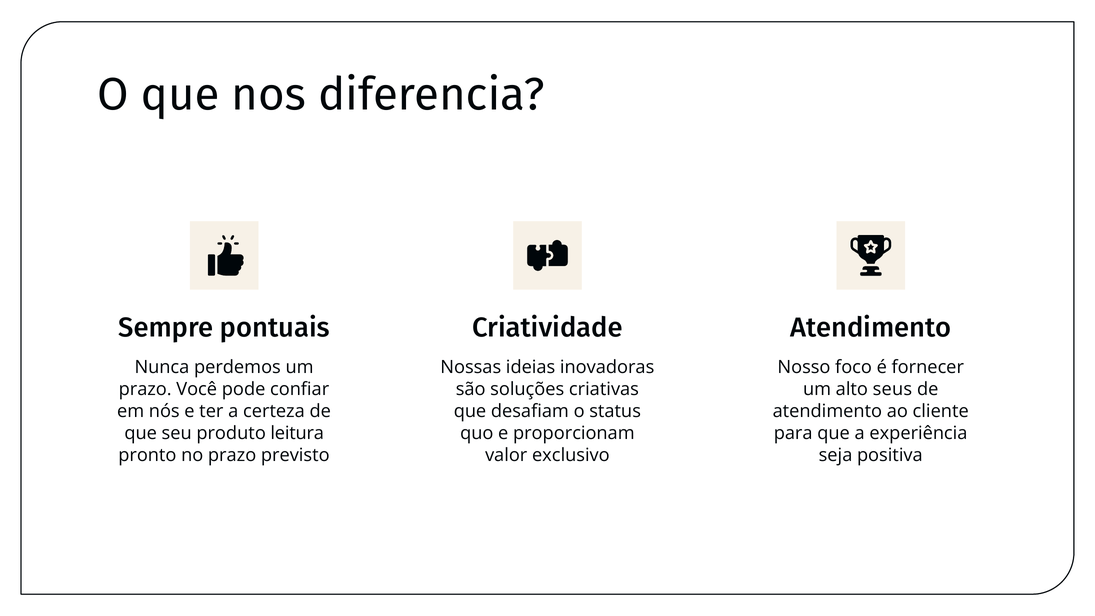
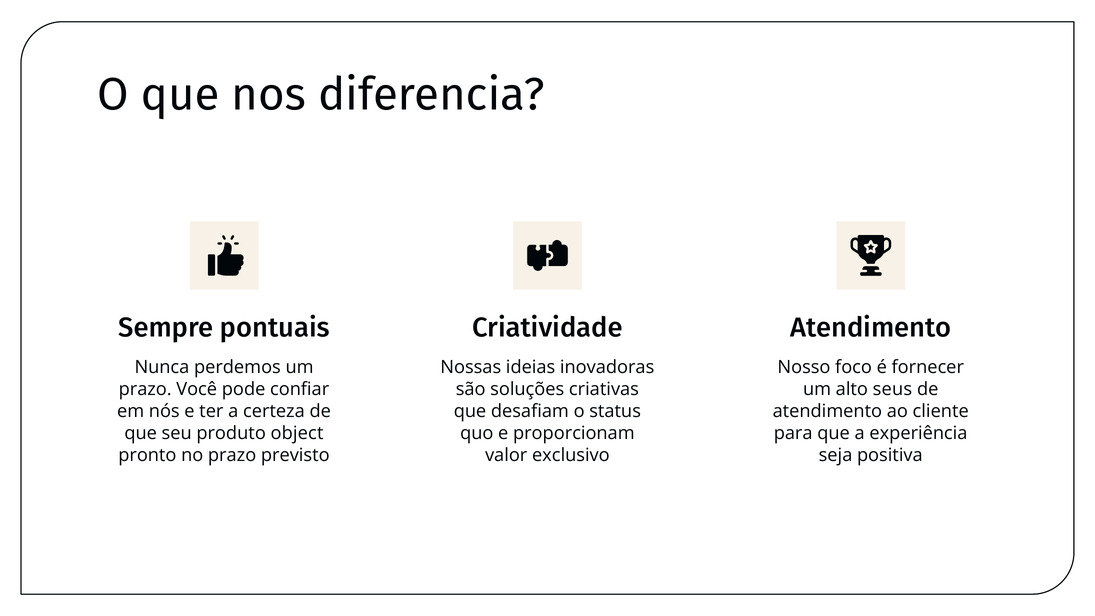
leitura: leitura -> object
